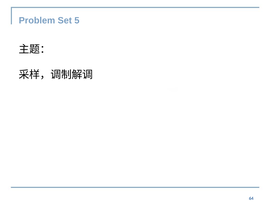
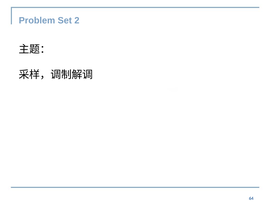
5: 5 -> 2
